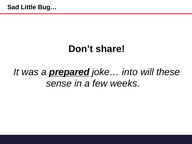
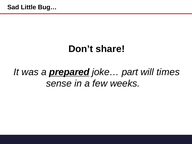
into: into -> part
these: these -> times
